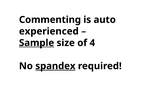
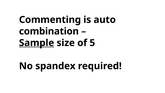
experienced: experienced -> combination
4: 4 -> 5
spandex underline: present -> none
